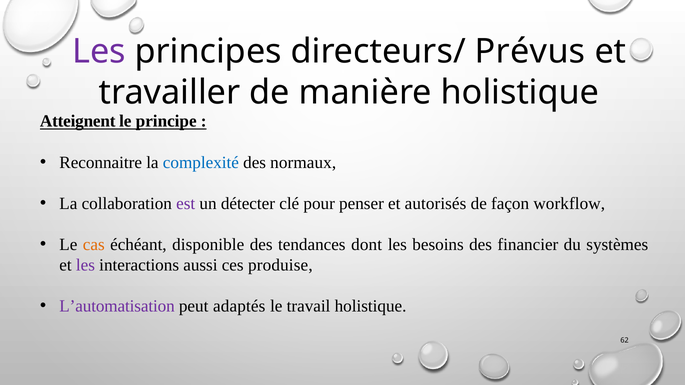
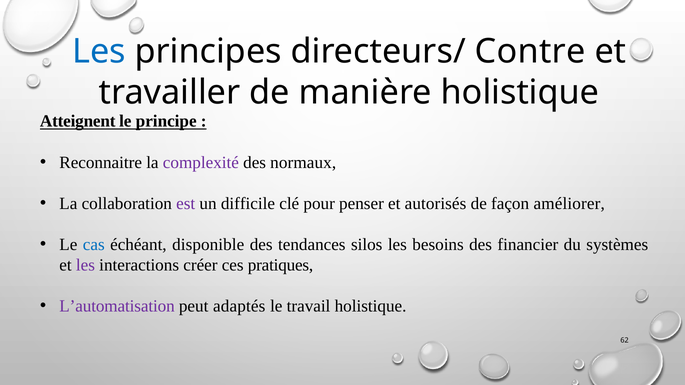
Les at (99, 51) colour: purple -> blue
Prévus: Prévus -> Contre
complexité colour: blue -> purple
détecter: détecter -> difficile
workflow: workflow -> améliorer
cas colour: orange -> blue
dont: dont -> silos
aussi: aussi -> créer
produise: produise -> pratiques
